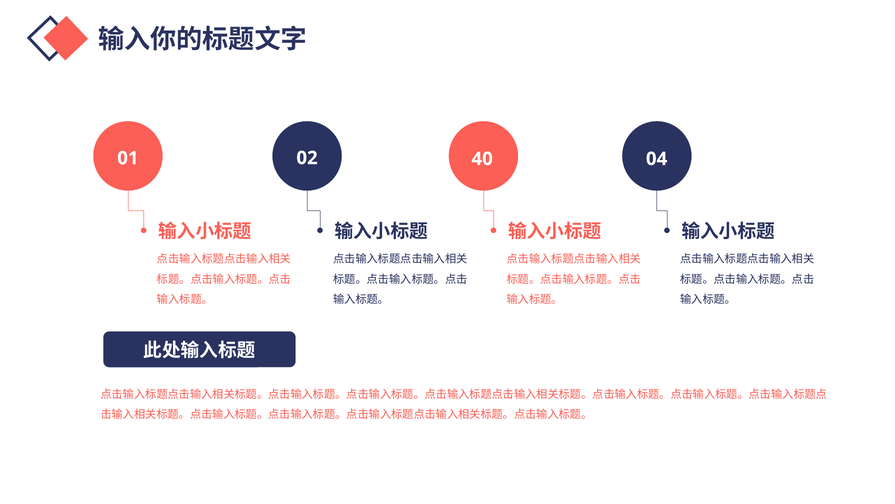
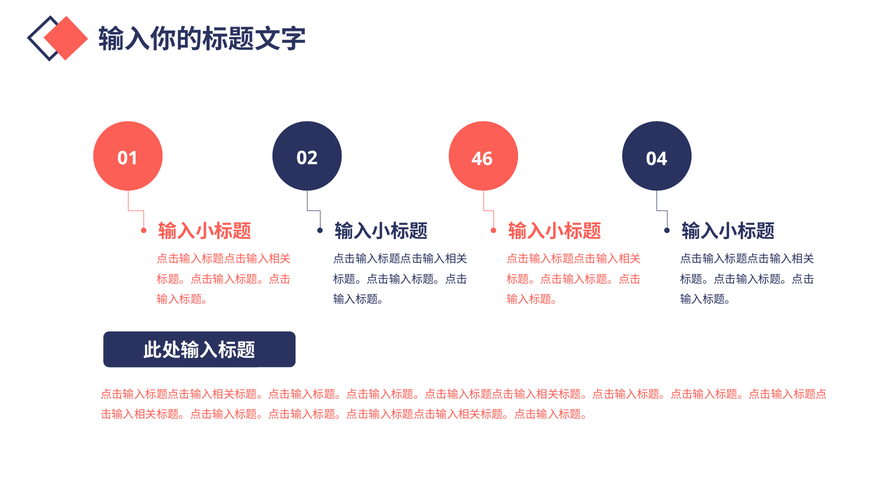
40: 40 -> 46
